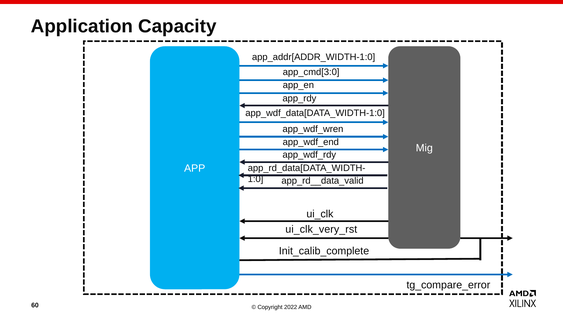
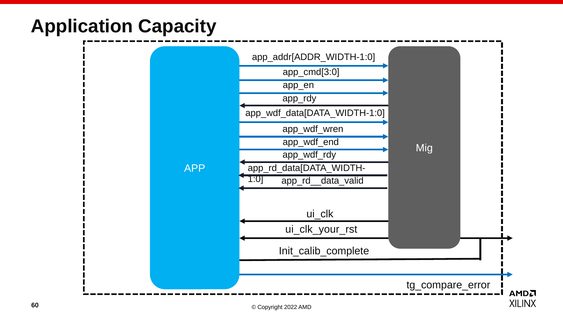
ui_clk_very_rst: ui_clk_very_rst -> ui_clk_your_rst
